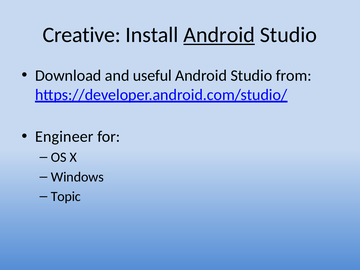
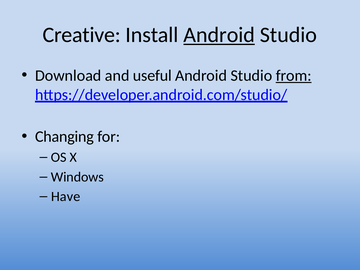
from underline: none -> present
Engineer: Engineer -> Changing
Topic: Topic -> Have
